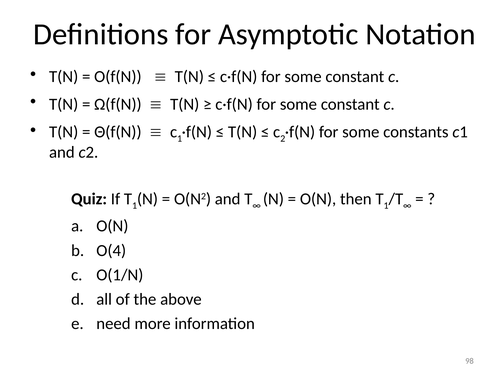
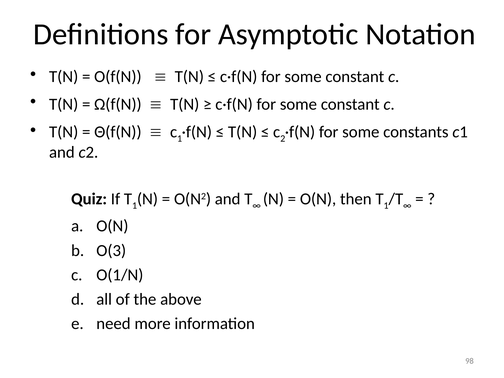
O(4: O(4 -> O(3
